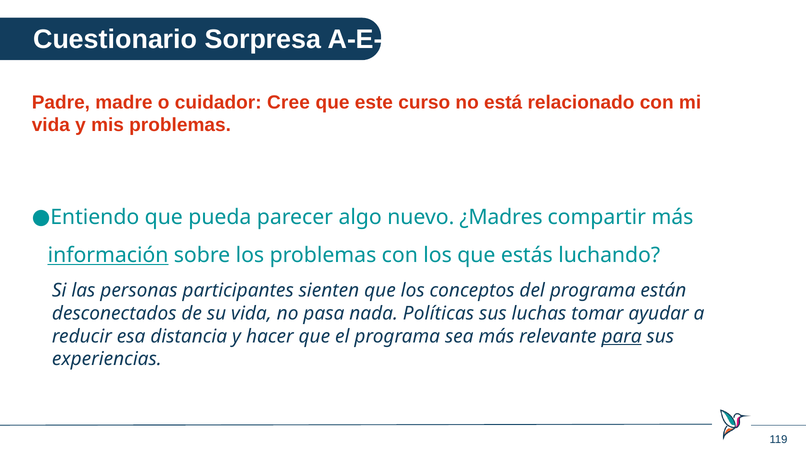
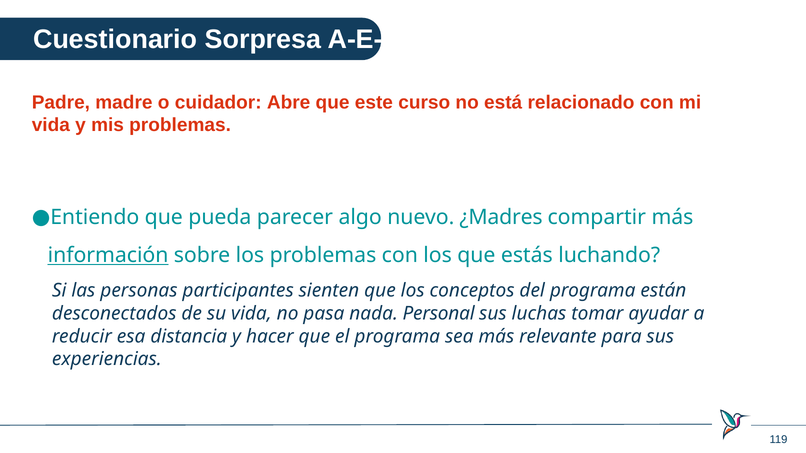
Cree: Cree -> Abre
Políticas: Políticas -> Personal
para underline: present -> none
